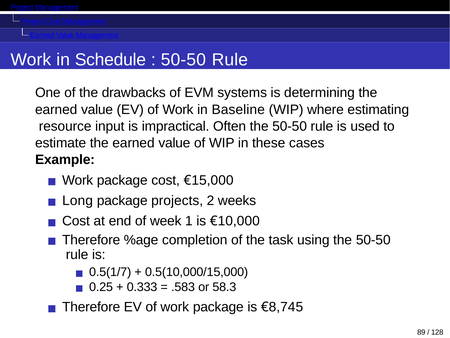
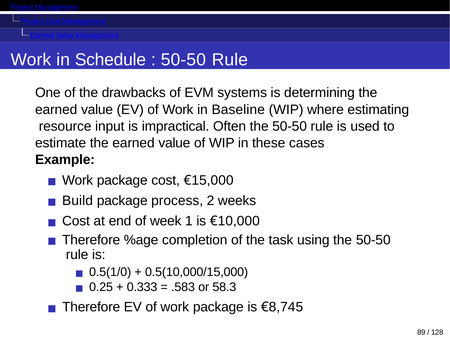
Long: Long -> Build
projects: projects -> process
0.5(1/7: 0.5(1/7 -> 0.5(1/0
